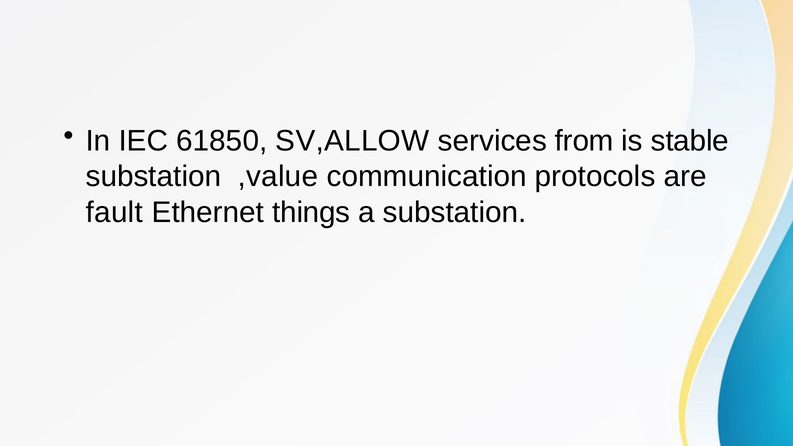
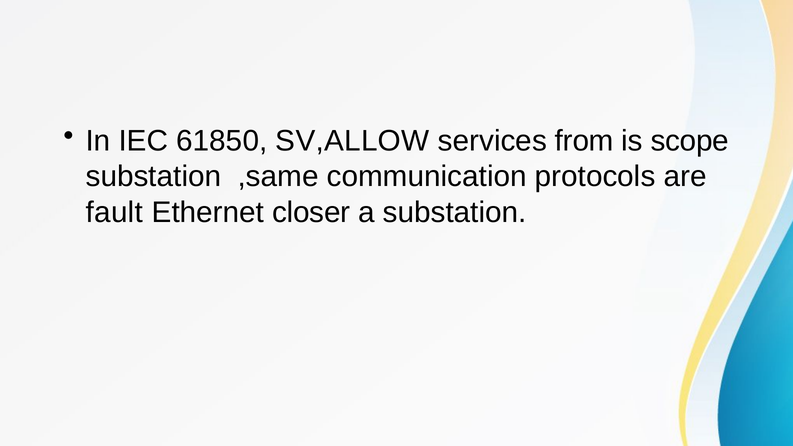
stable: stable -> scope
,value: ,value -> ,same
things: things -> closer
